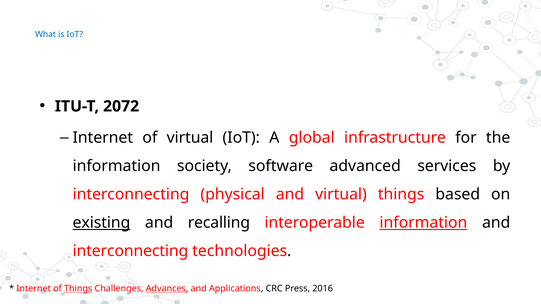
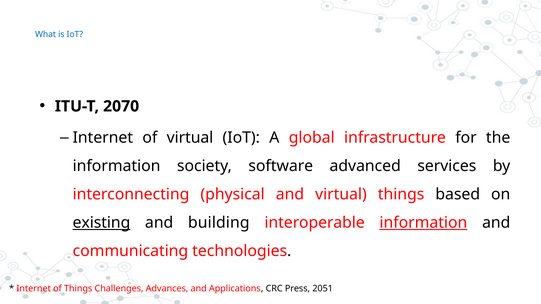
2072: 2072 -> 2070
recalling: recalling -> building
interconnecting at (130, 251): interconnecting -> communicating
Things at (78, 289) underline: present -> none
Advances underline: present -> none
2016: 2016 -> 2051
